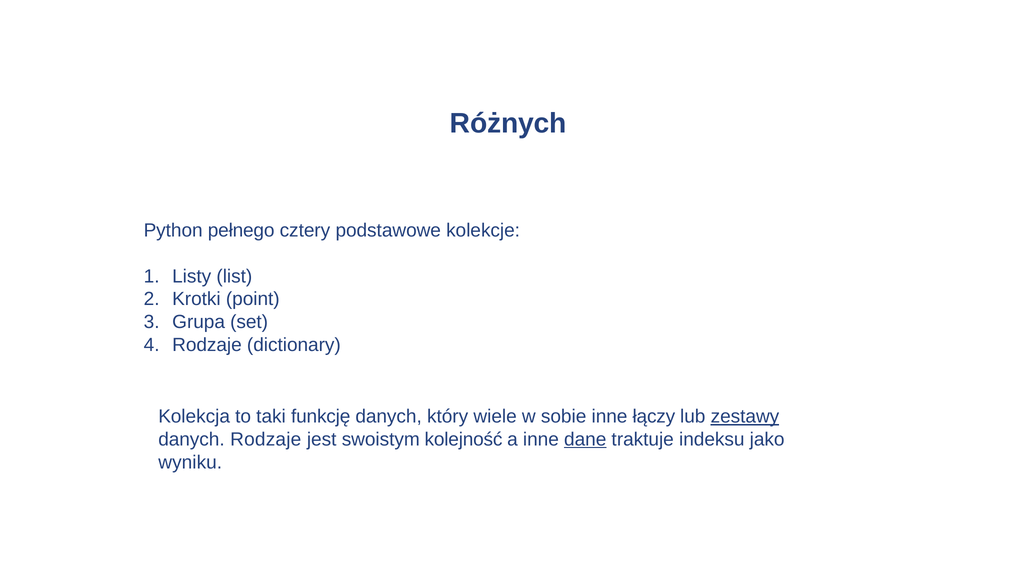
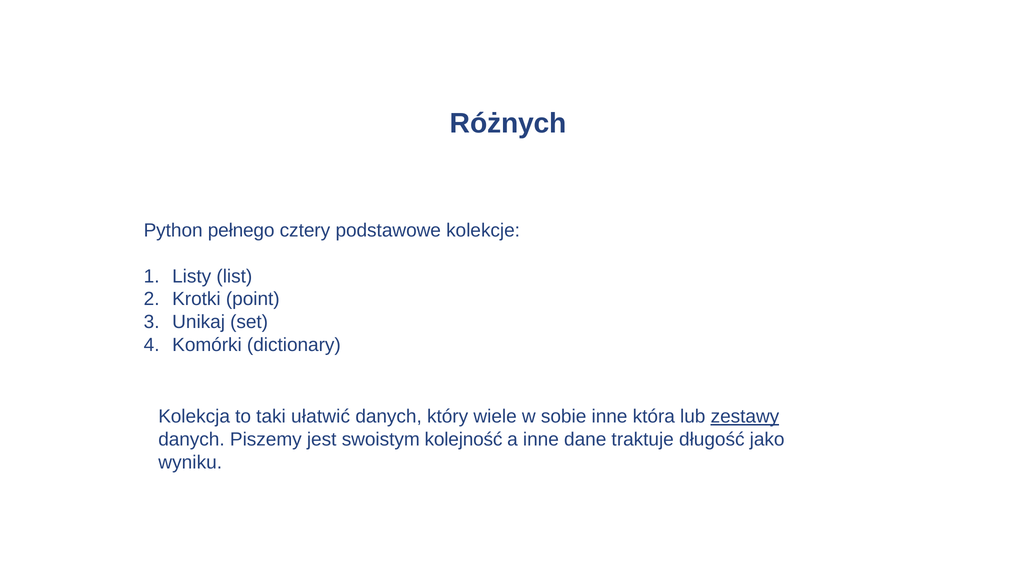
Grupa: Grupa -> Unikaj
Rodzaje at (207, 345): Rodzaje -> Komórki
funkcję: funkcję -> ułatwić
łączy: łączy -> która
danych Rodzaje: Rodzaje -> Piszemy
dane underline: present -> none
indeksu: indeksu -> długość
